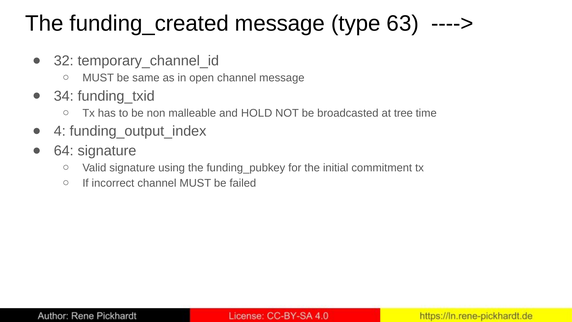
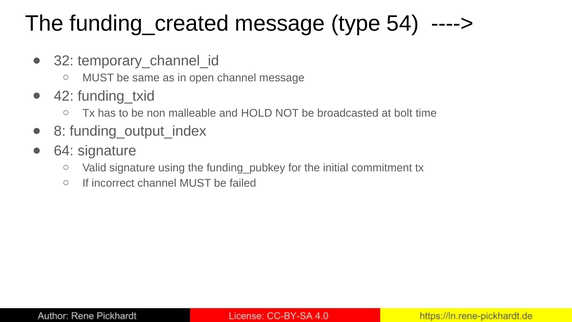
63: 63 -> 54
34: 34 -> 42
tree: tree -> bolt
4: 4 -> 8
